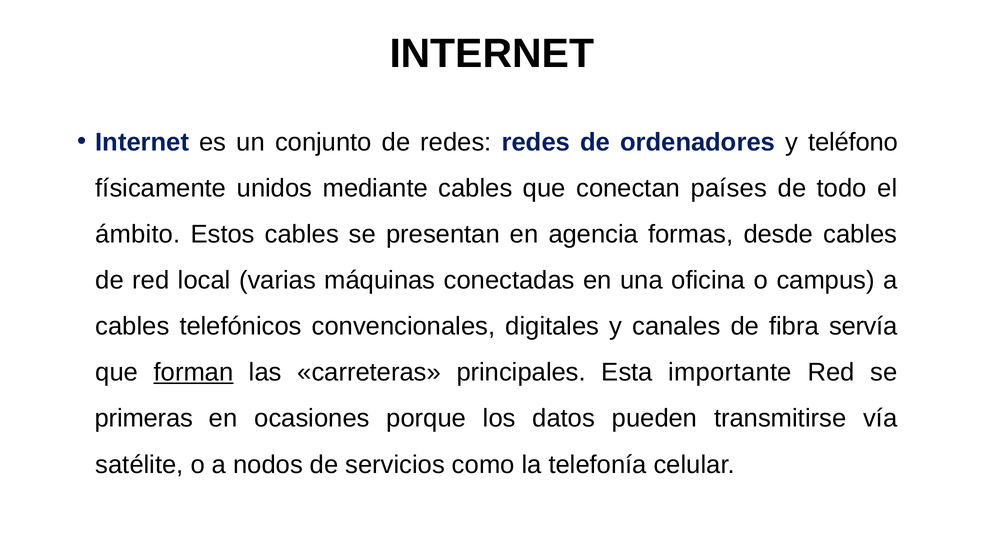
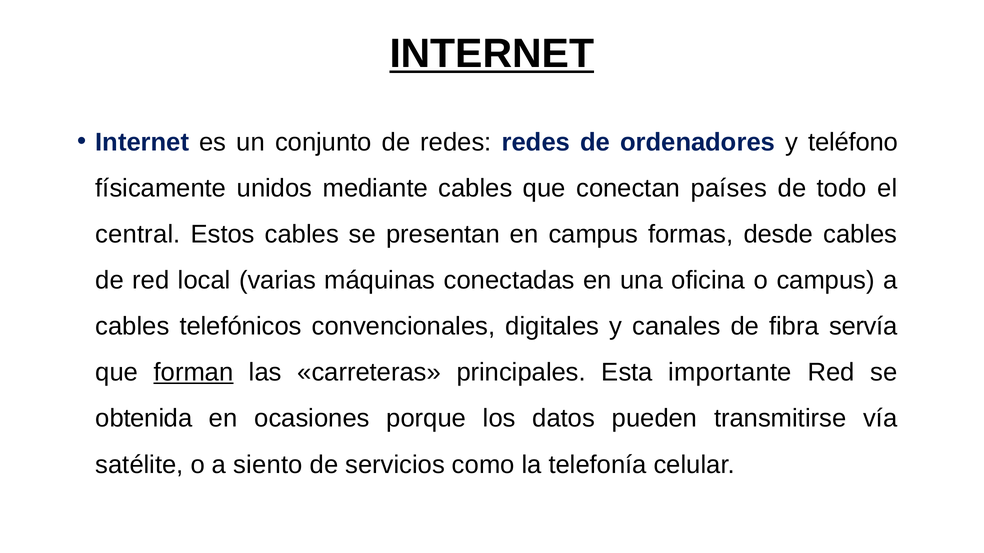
INTERNET at (492, 54) underline: none -> present
ámbito: ámbito -> central
en agencia: agencia -> campus
primeras: primeras -> obtenida
nodos: nodos -> siento
